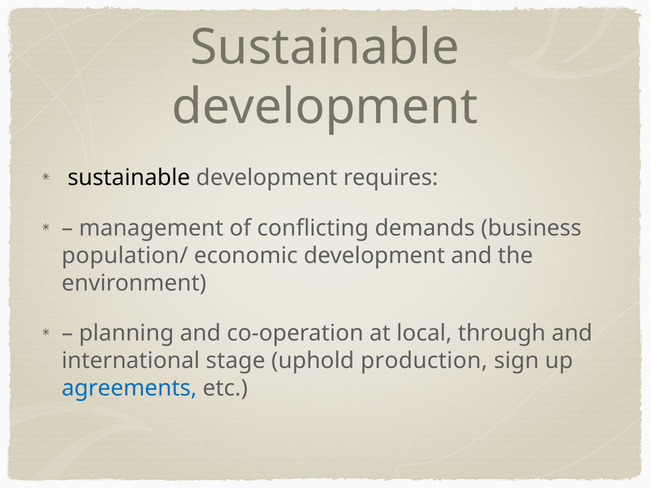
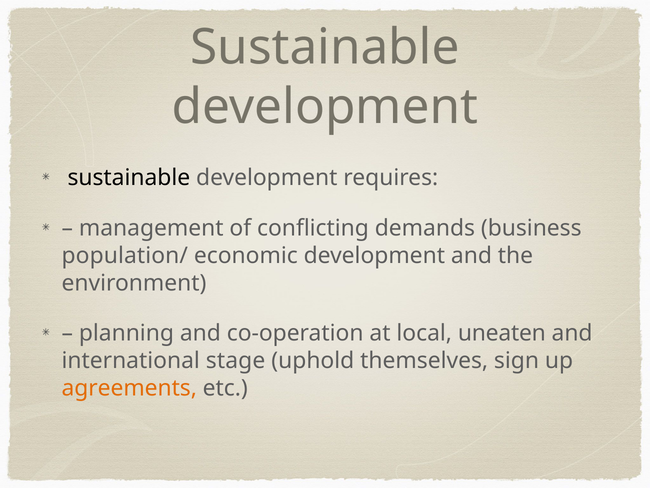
through: through -> uneaten
production: production -> themselves
agreements colour: blue -> orange
